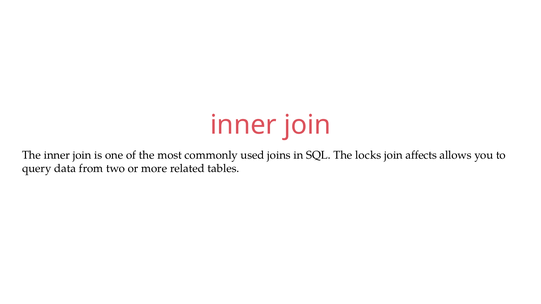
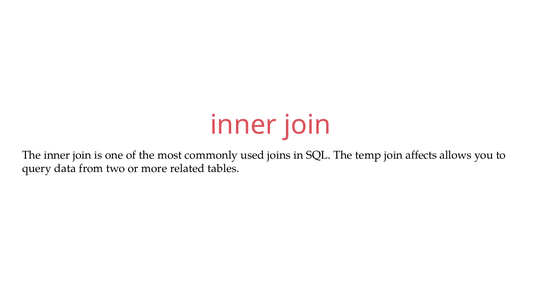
locks: locks -> temp
